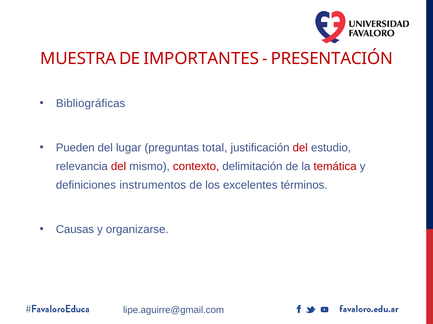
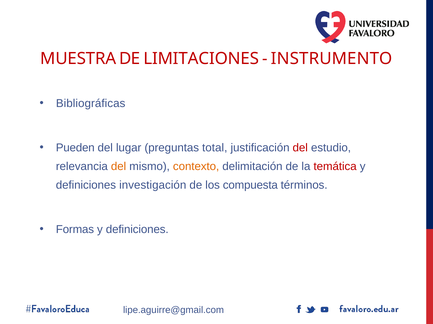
IMPORTANTES: IMPORTANTES -> LIMITACIONES
PRESENTACIÓN: PRESENTACIÓN -> INSTRUMENTO
del at (119, 167) colour: red -> orange
contexto colour: red -> orange
instrumentos: instrumentos -> investigación
excelentes: excelentes -> compuesta
Causas: Causas -> Formas
organizarse at (137, 230): organizarse -> definiciones
